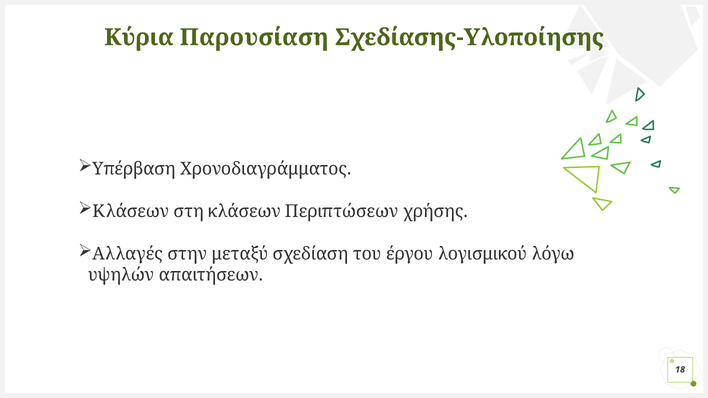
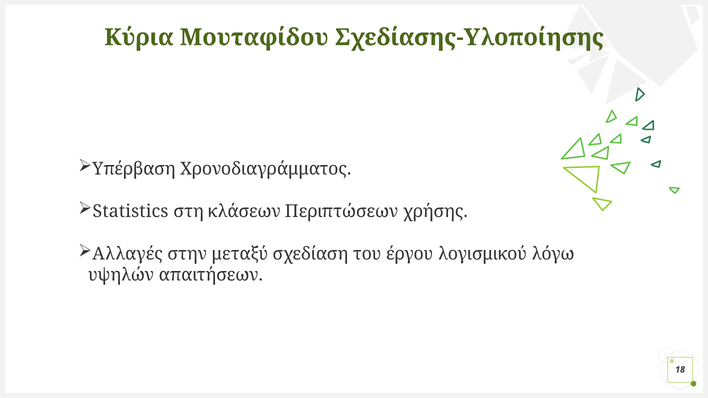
Παρουσίαση: Παρουσίαση -> Μουταφίδου
Κλάσεων at (131, 212): Κλάσεων -> Statistics
